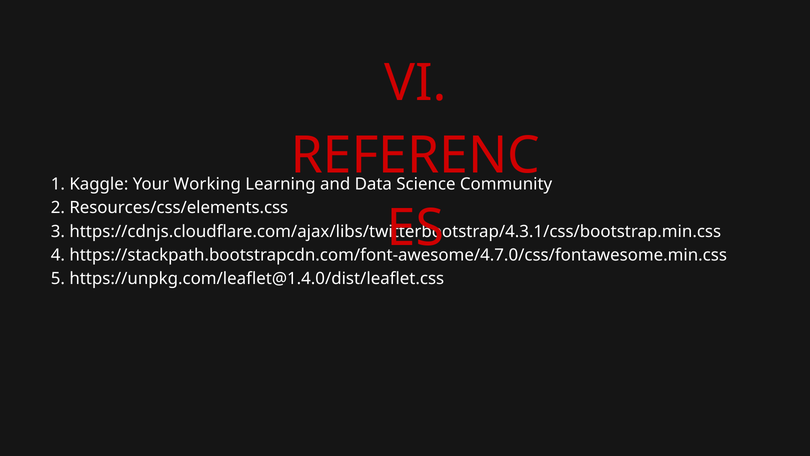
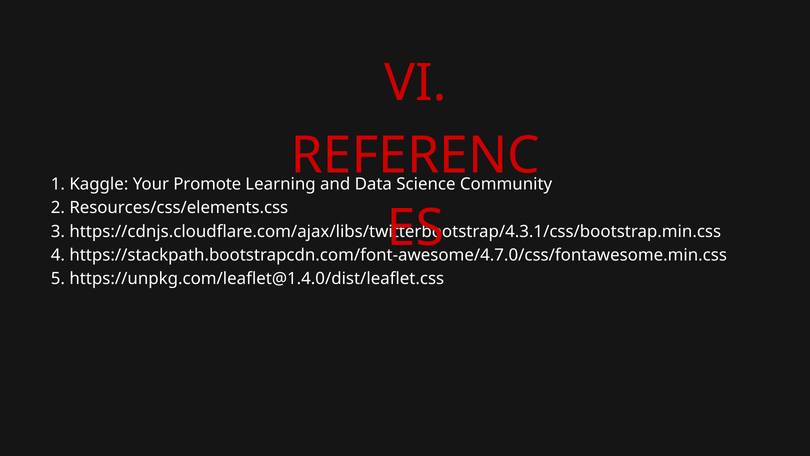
Working: Working -> Promote
